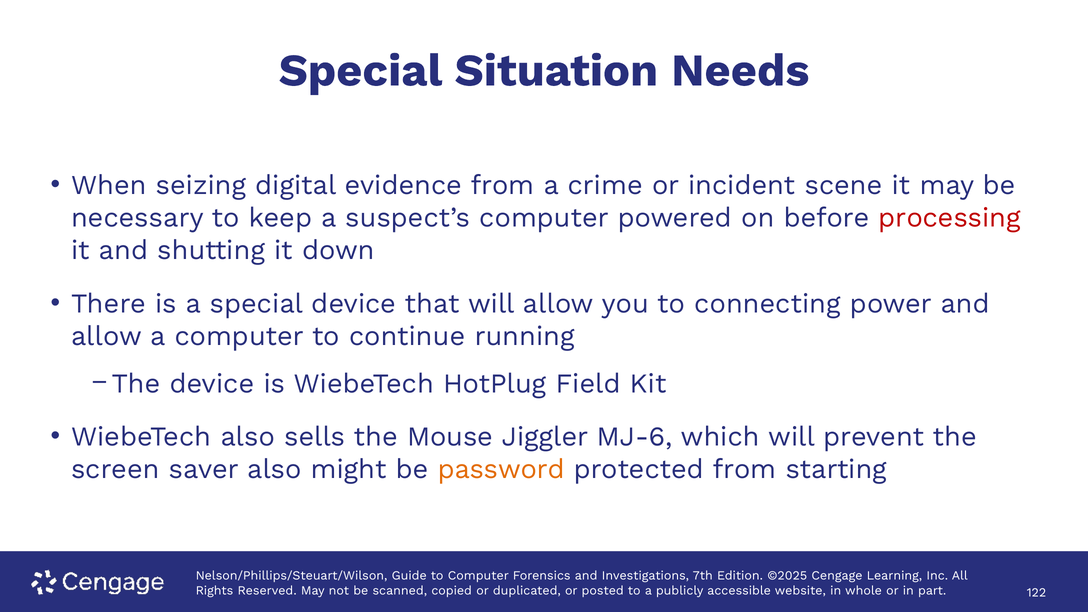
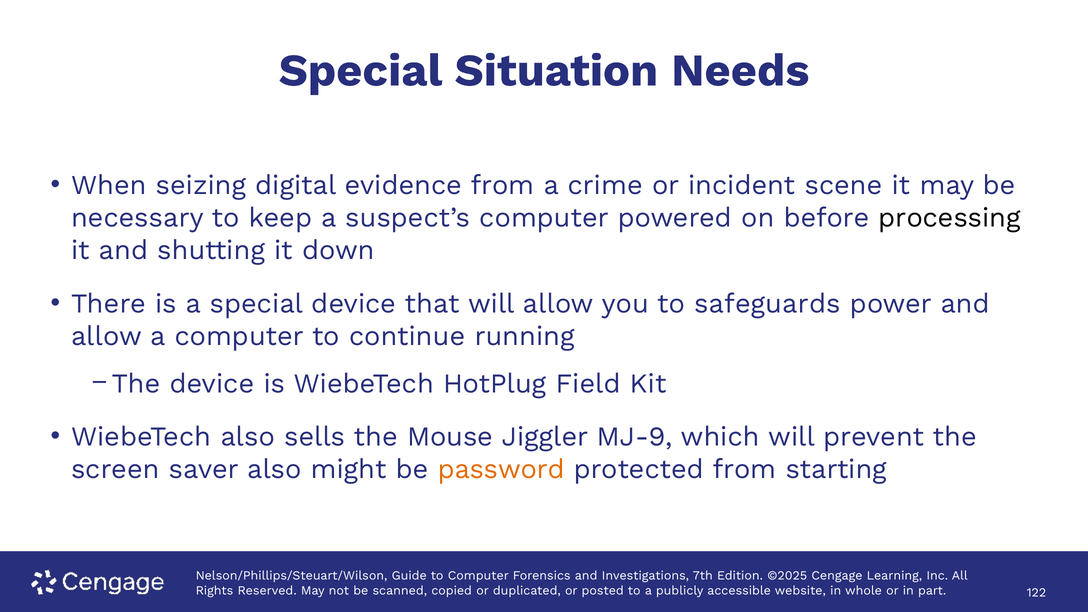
processing colour: red -> black
connecting: connecting -> safeguards
MJ-6: MJ-6 -> MJ-9
